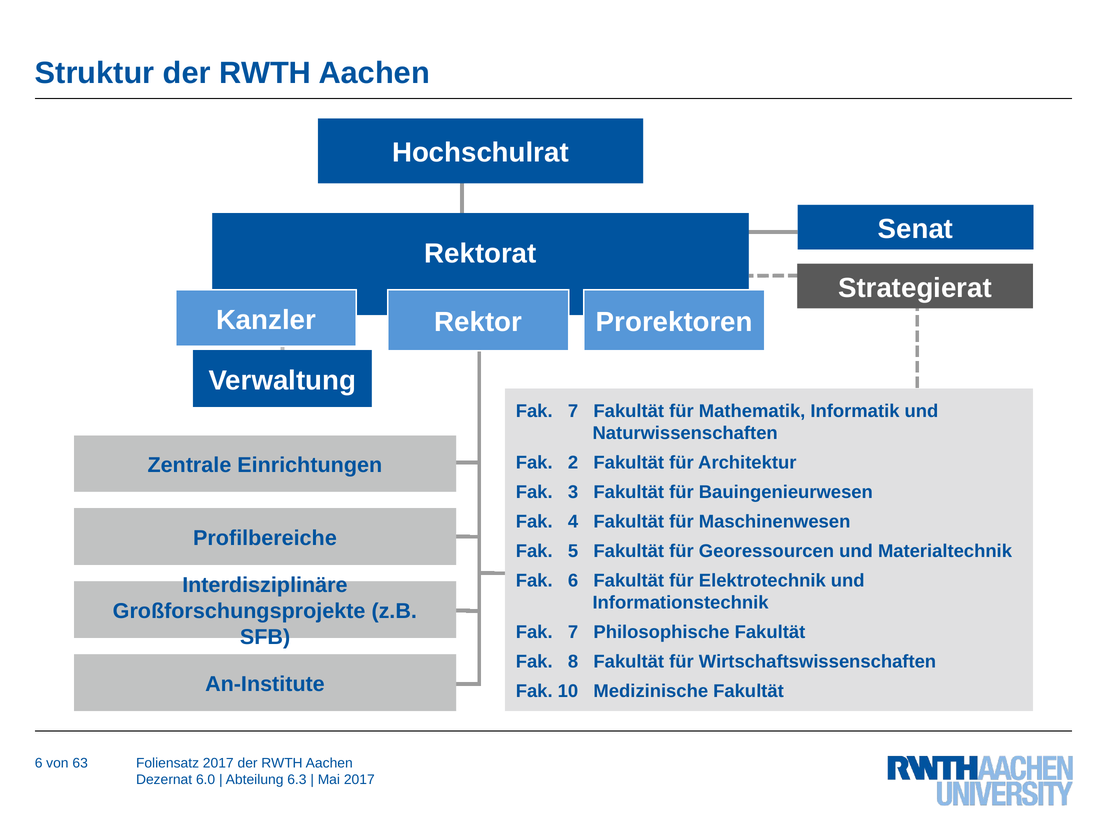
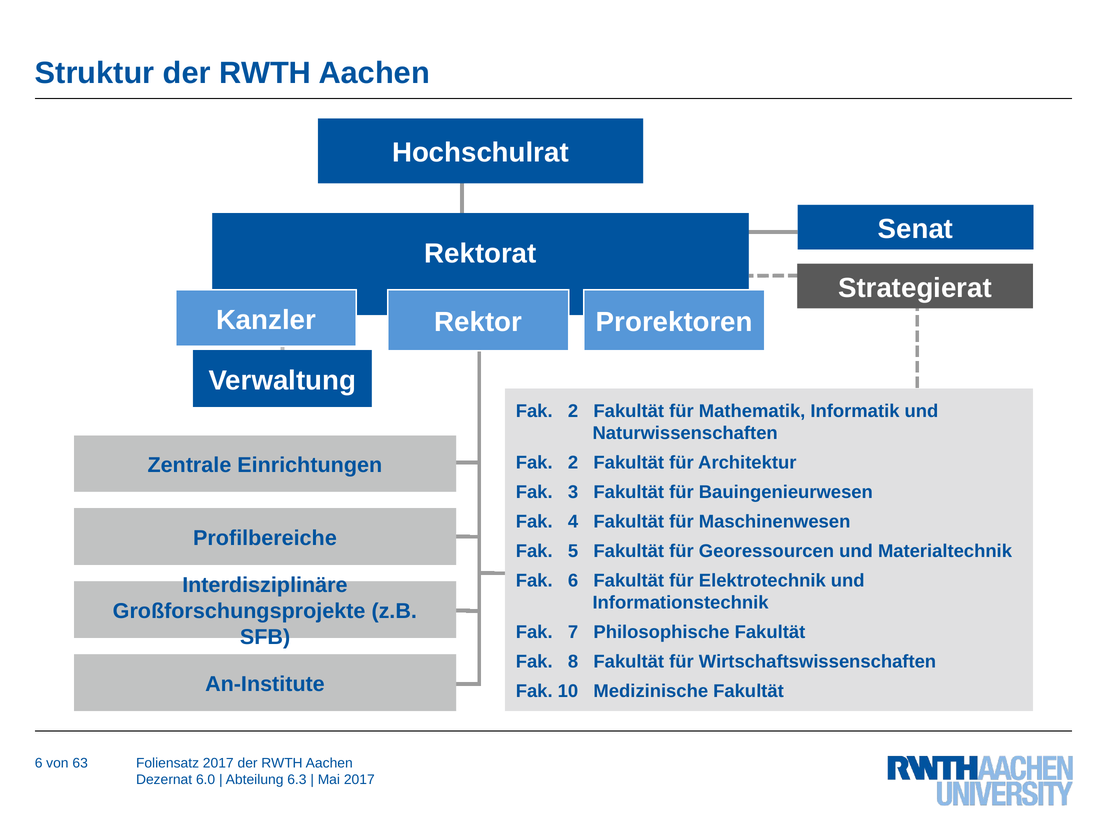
7 at (573, 411): 7 -> 2
